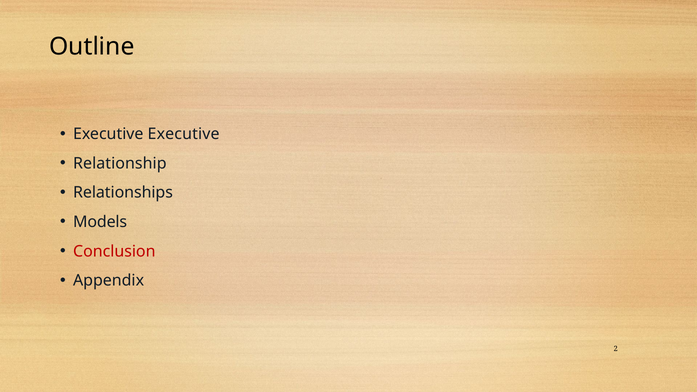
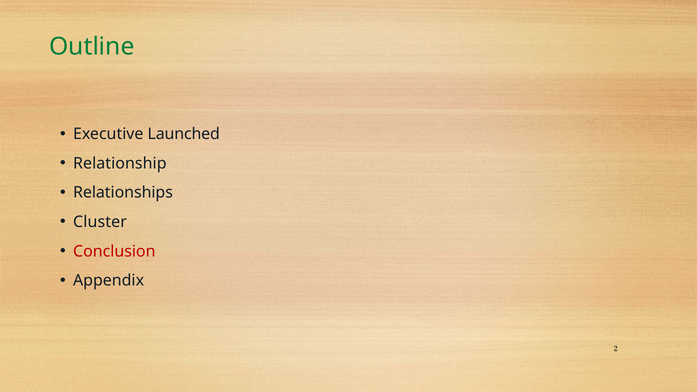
Outline colour: black -> green
Executive Executive: Executive -> Launched
Models: Models -> Cluster
